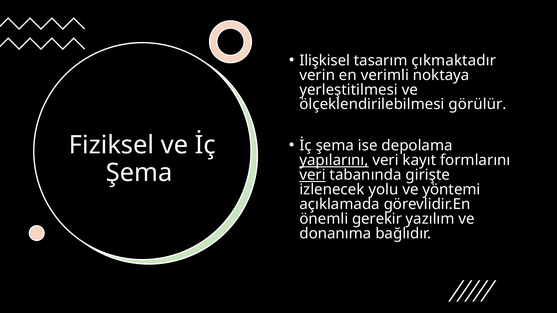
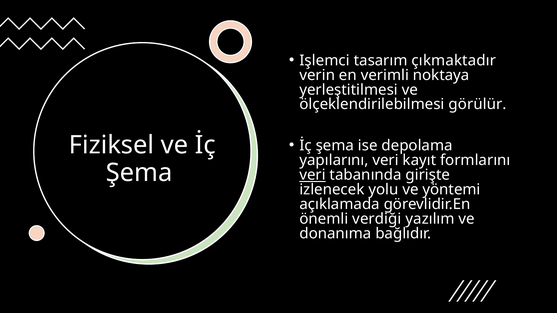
Ilişkisel: Ilişkisel -> Işlemci
yapılarını underline: present -> none
gerekir: gerekir -> verdiği
